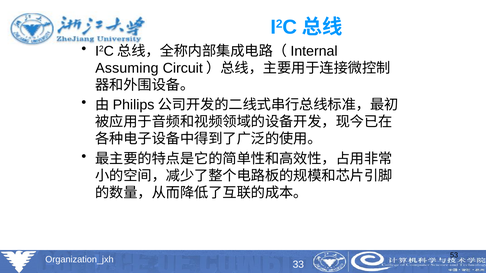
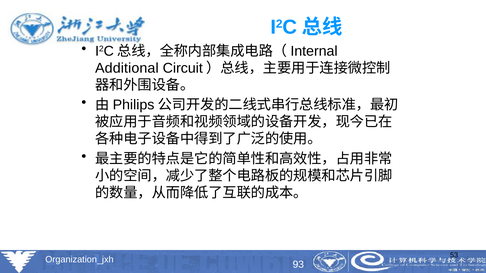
Assuming: Assuming -> Additional
33: 33 -> 93
